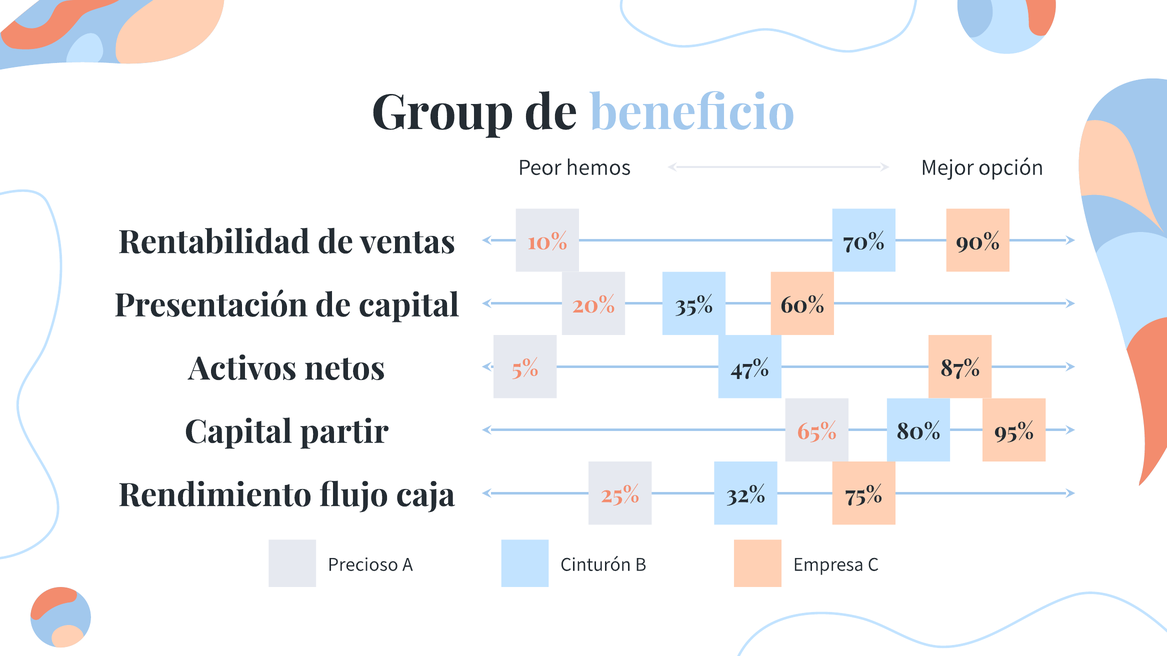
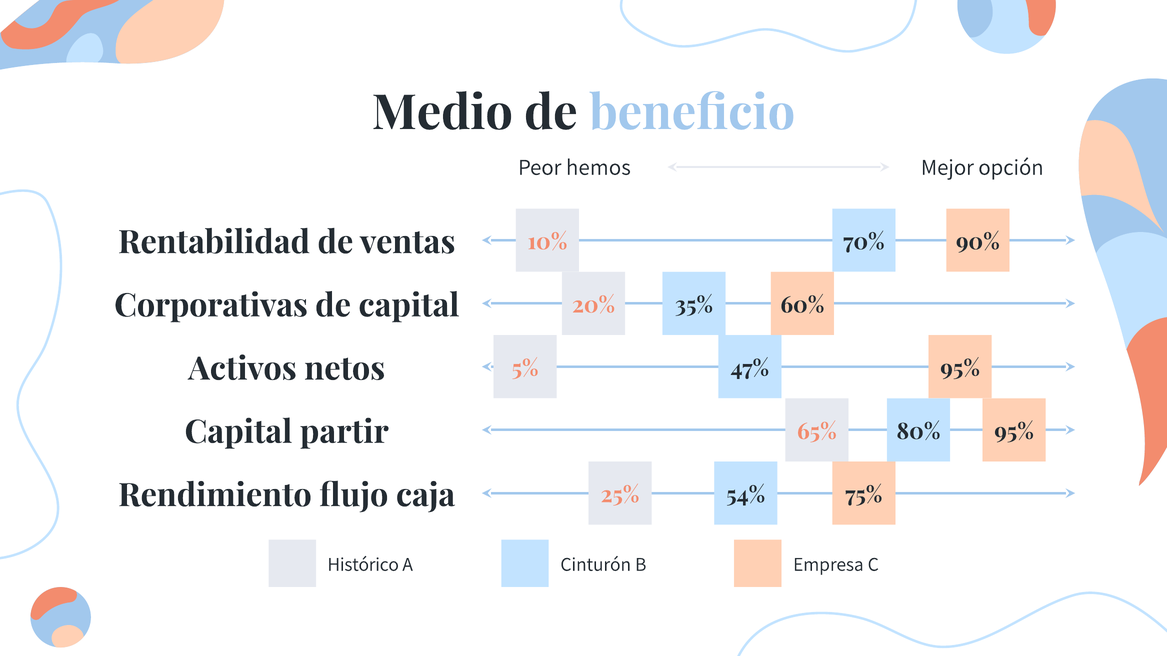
Group: Group -> Medio
Presentación: Presentación -> Corporativas
47% 87%: 87% -> 95%
32%: 32% -> 54%
Precioso: Precioso -> Histórico
